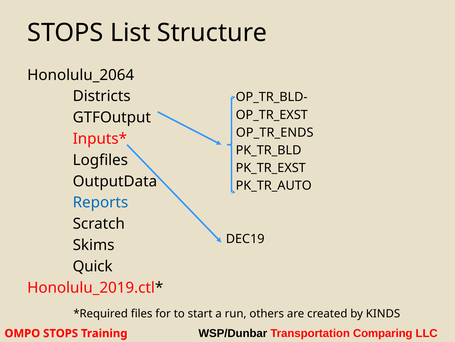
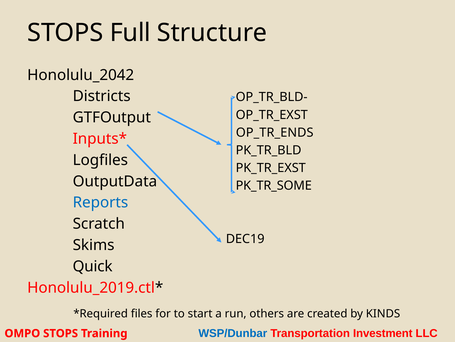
List: List -> Full
Honolulu_2064: Honolulu_2064 -> Honolulu_2042
PK_TR_AUTO: PK_TR_AUTO -> PK_TR_SOME
WSP/Dunbar colour: black -> blue
Comparing: Comparing -> Investment
